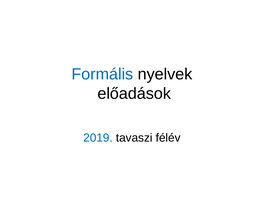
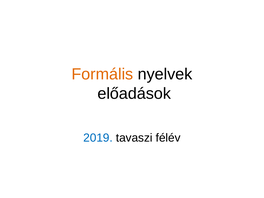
Formális colour: blue -> orange
